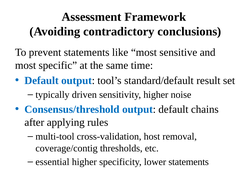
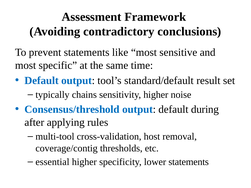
driven: driven -> chains
chains: chains -> during
